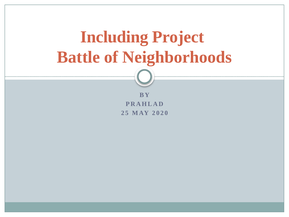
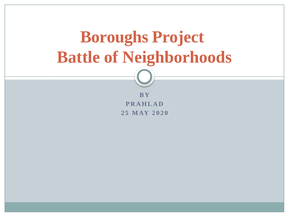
Including: Including -> Boroughs
